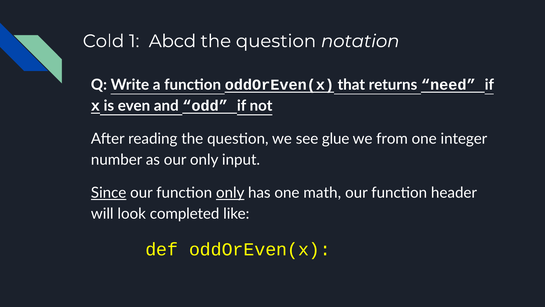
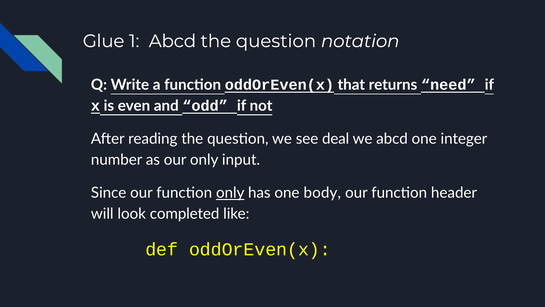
Cold: Cold -> Glue
glue: glue -> deal
we from: from -> abcd
Since underline: present -> none
math: math -> body
